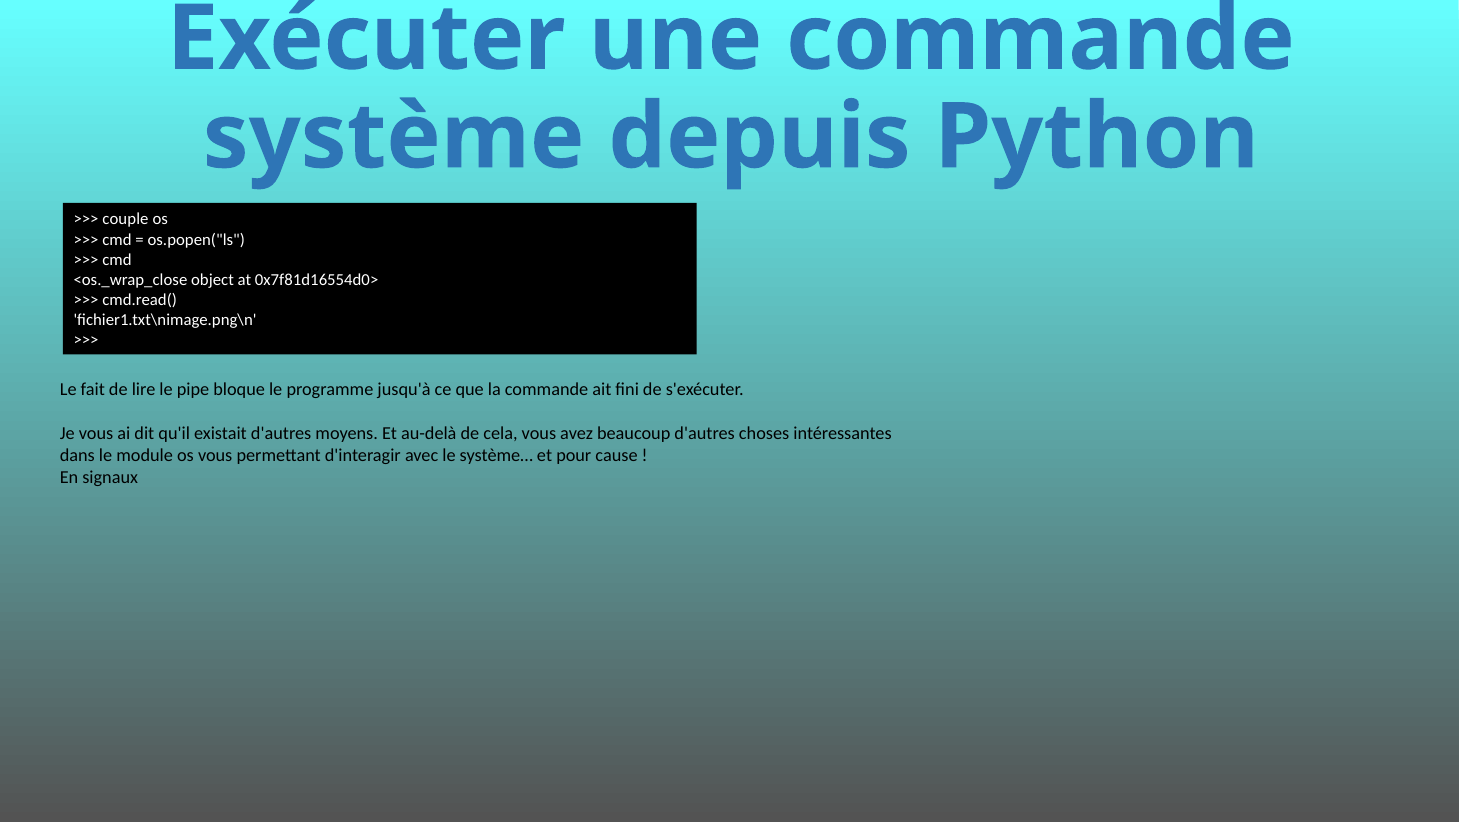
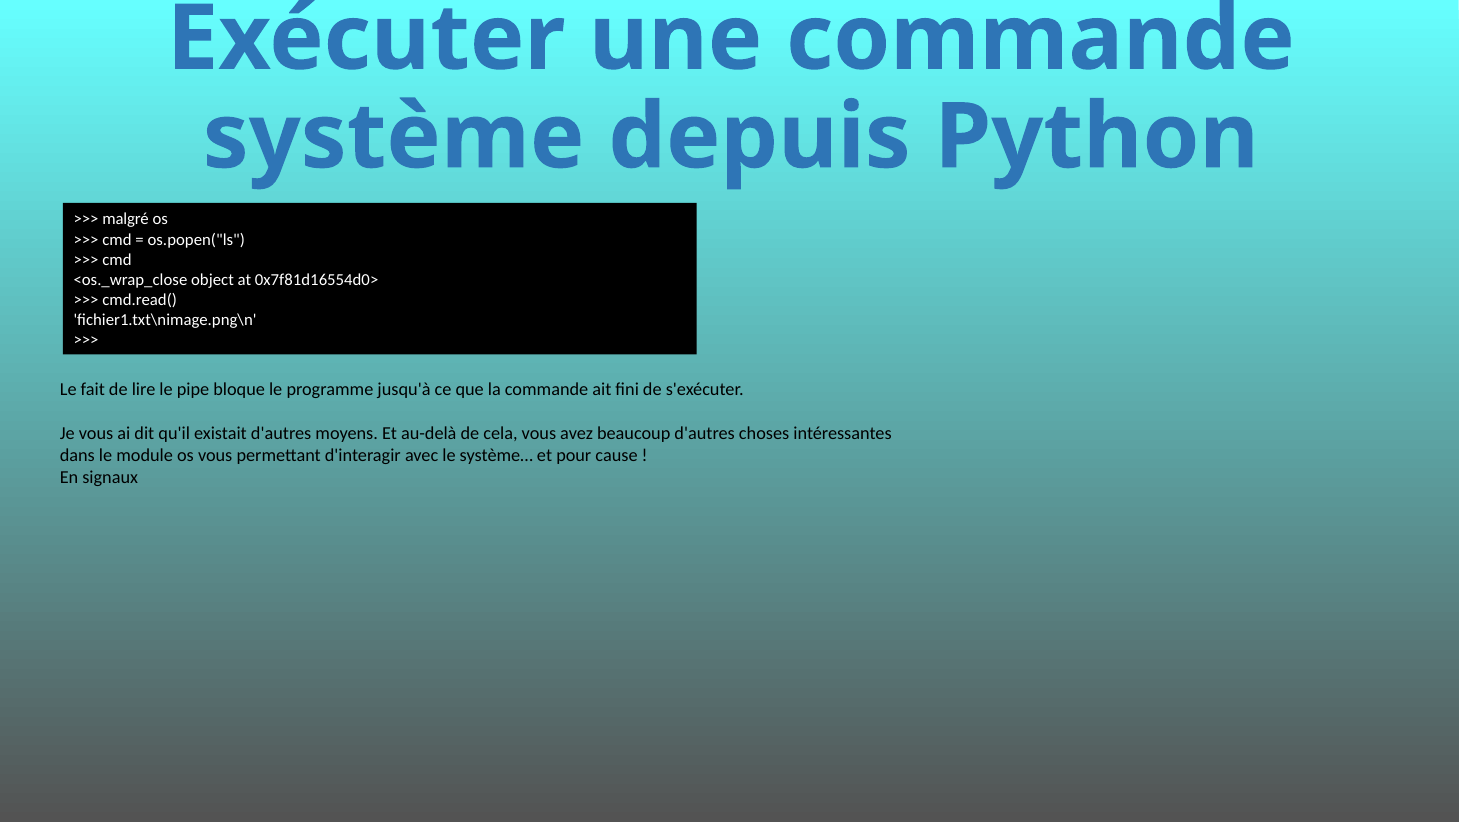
couple: couple -> malgré
